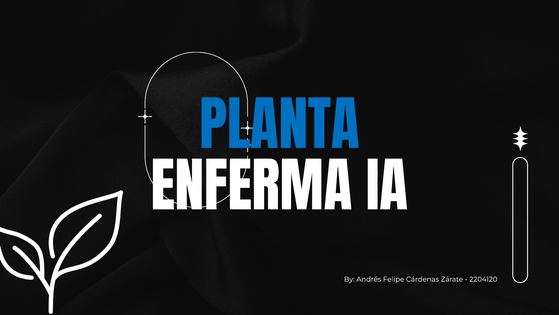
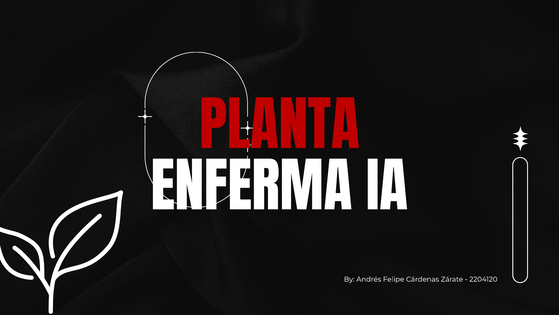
PLANTA colour: blue -> red
